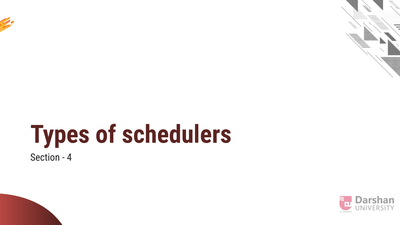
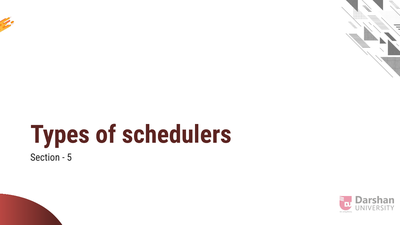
4: 4 -> 5
